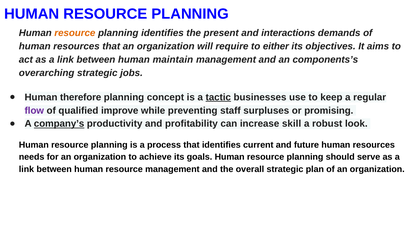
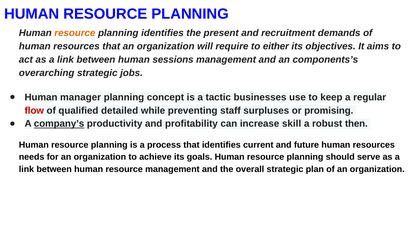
interactions: interactions -> recruitment
maintain: maintain -> sessions
therefore: therefore -> manager
tactic underline: present -> none
flow colour: purple -> red
improve: improve -> detailed
look: look -> then
